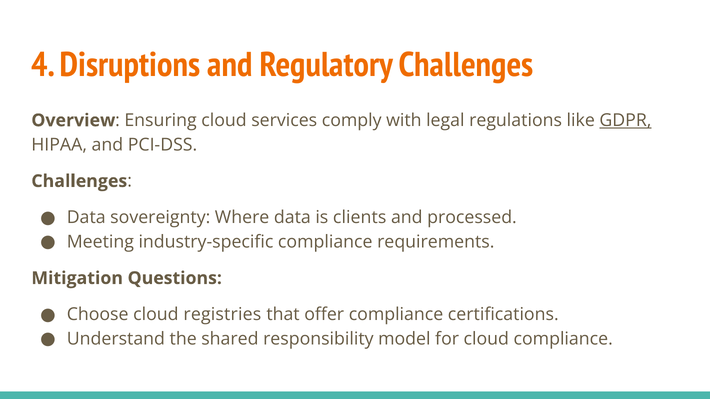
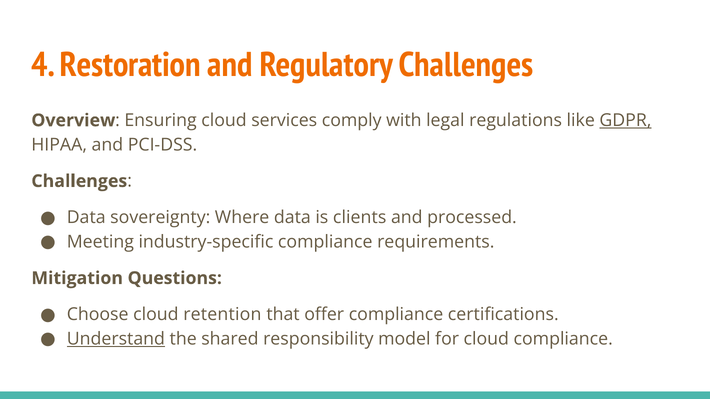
Disruptions: Disruptions -> Restoration
registries: registries -> retention
Understand underline: none -> present
